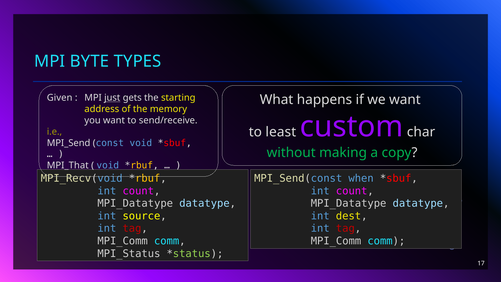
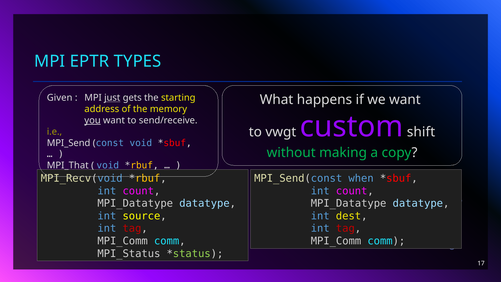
BYTE: BYTE -> EPTR
you underline: none -> present
least: least -> vwgt
char: char -> shift
